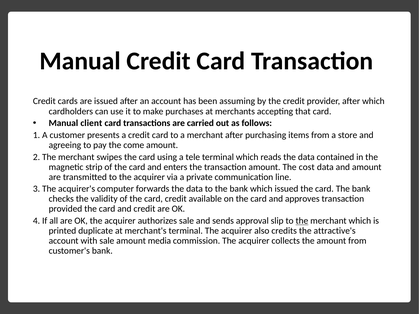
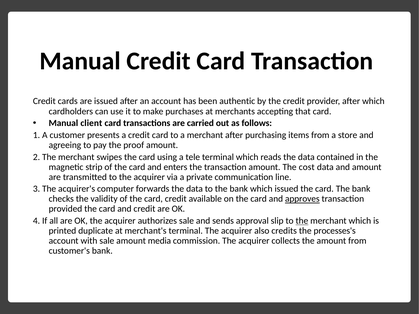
assuming: assuming -> authentic
come: come -> proof
approves underline: none -> present
attractive's: attractive's -> processes's
